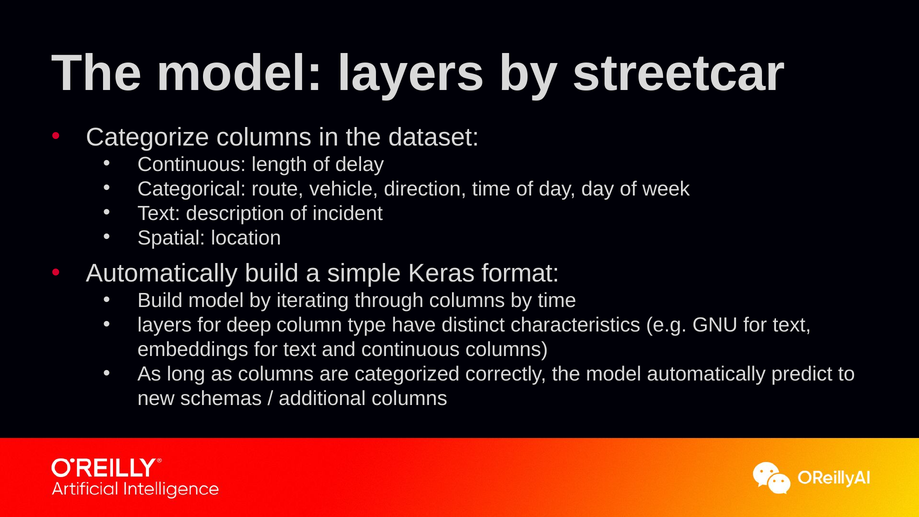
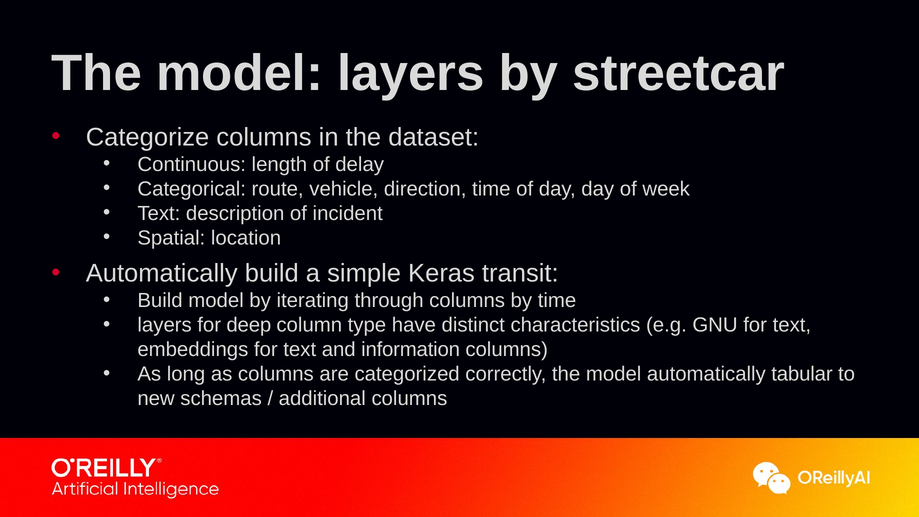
format: format -> transit
and continuous: continuous -> information
predict: predict -> tabular
